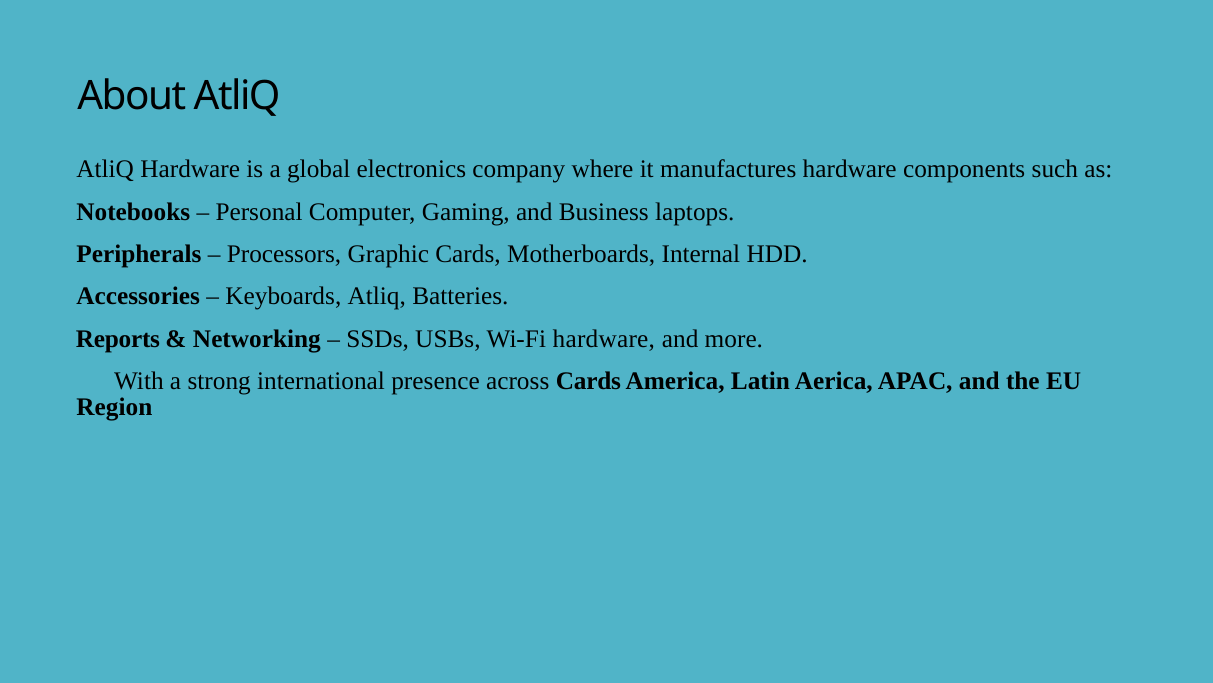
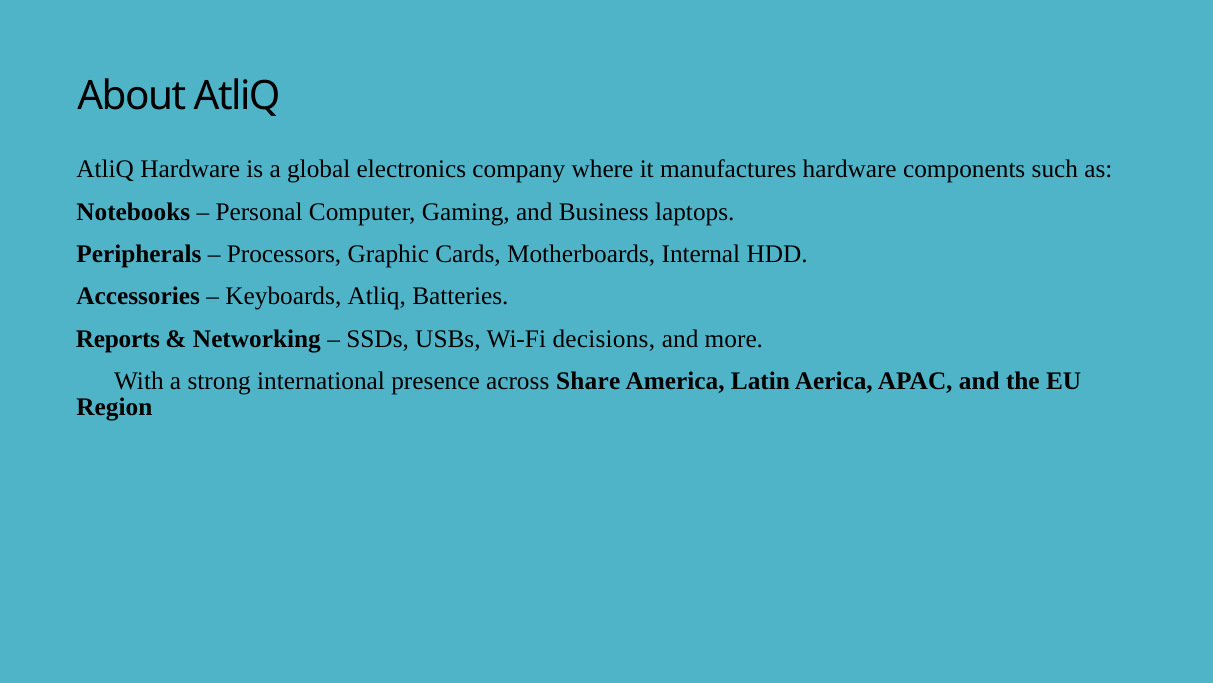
Wi-Fi hardware: hardware -> decisions
across Cards: Cards -> Share
